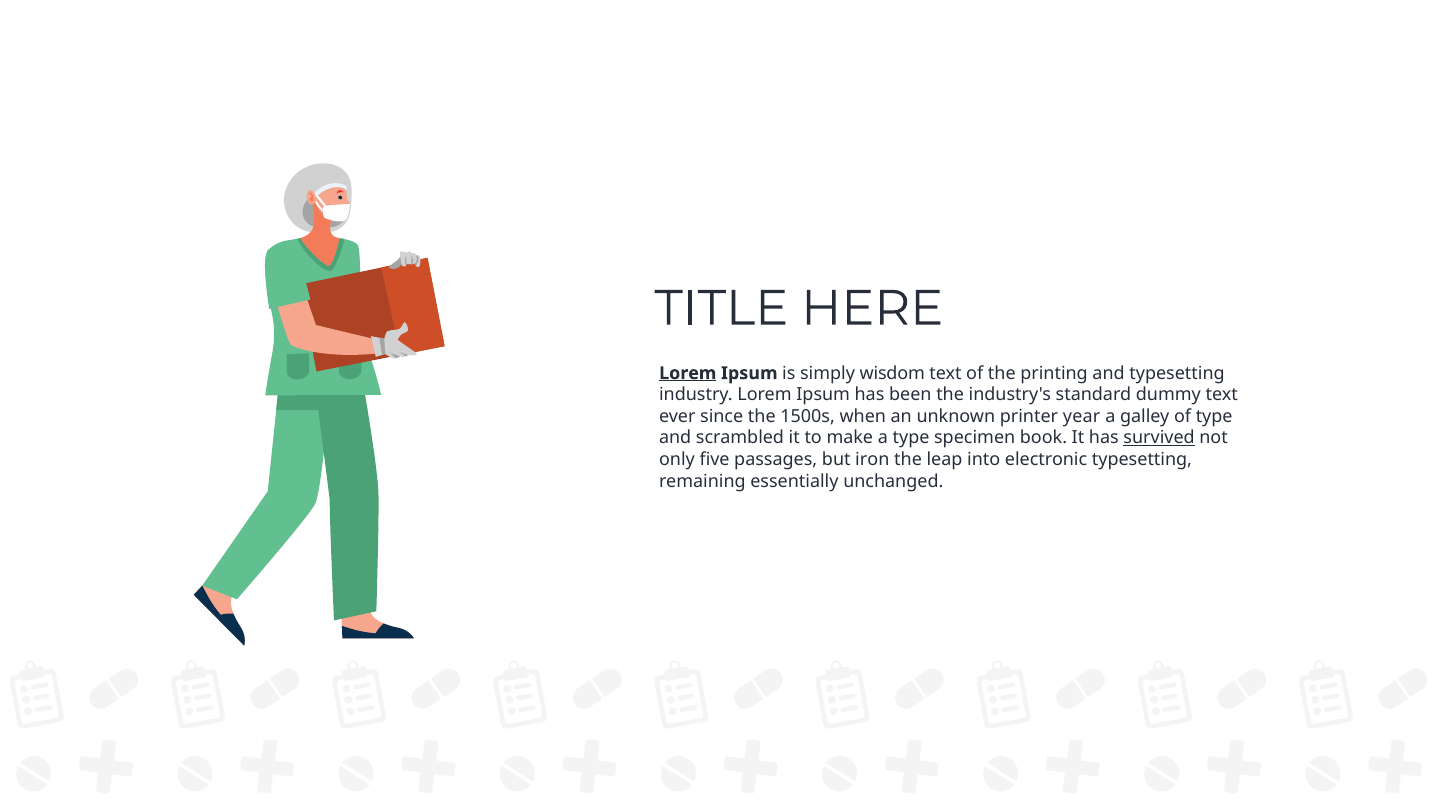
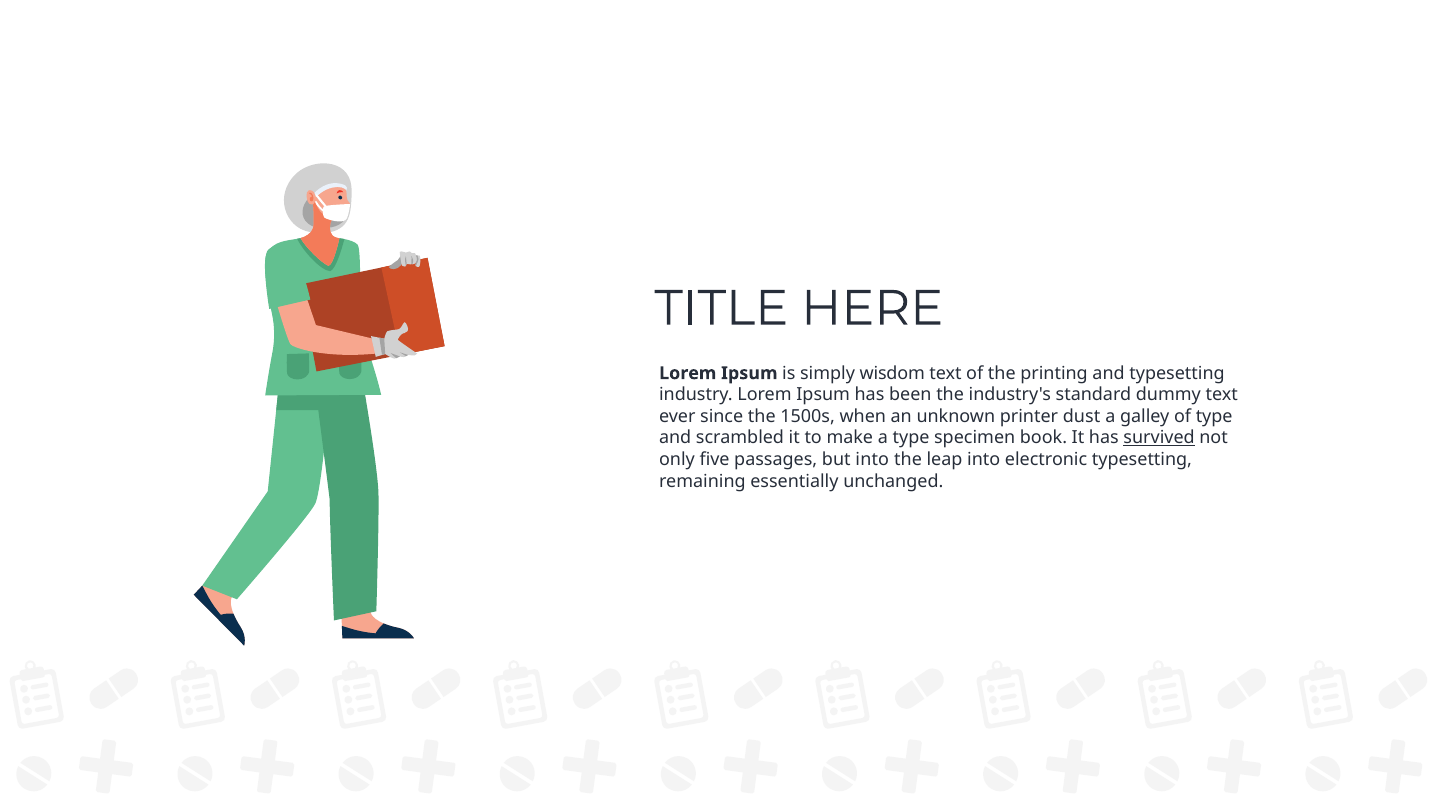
Lorem at (688, 373) underline: present -> none
year: year -> dust
but iron: iron -> into
